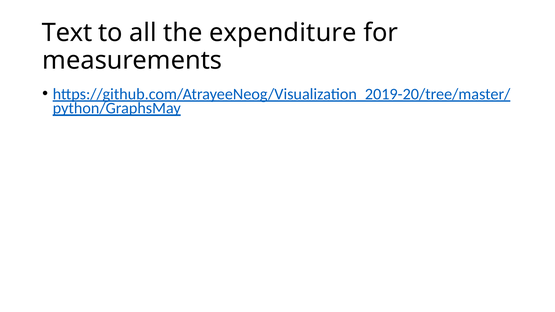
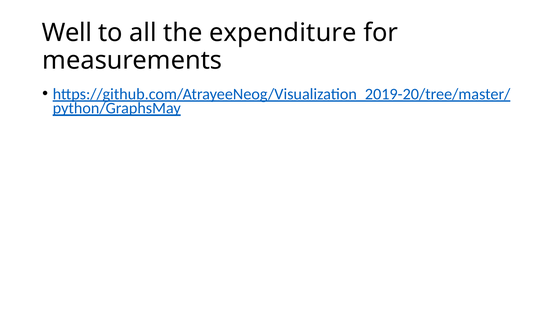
Text: Text -> Well
